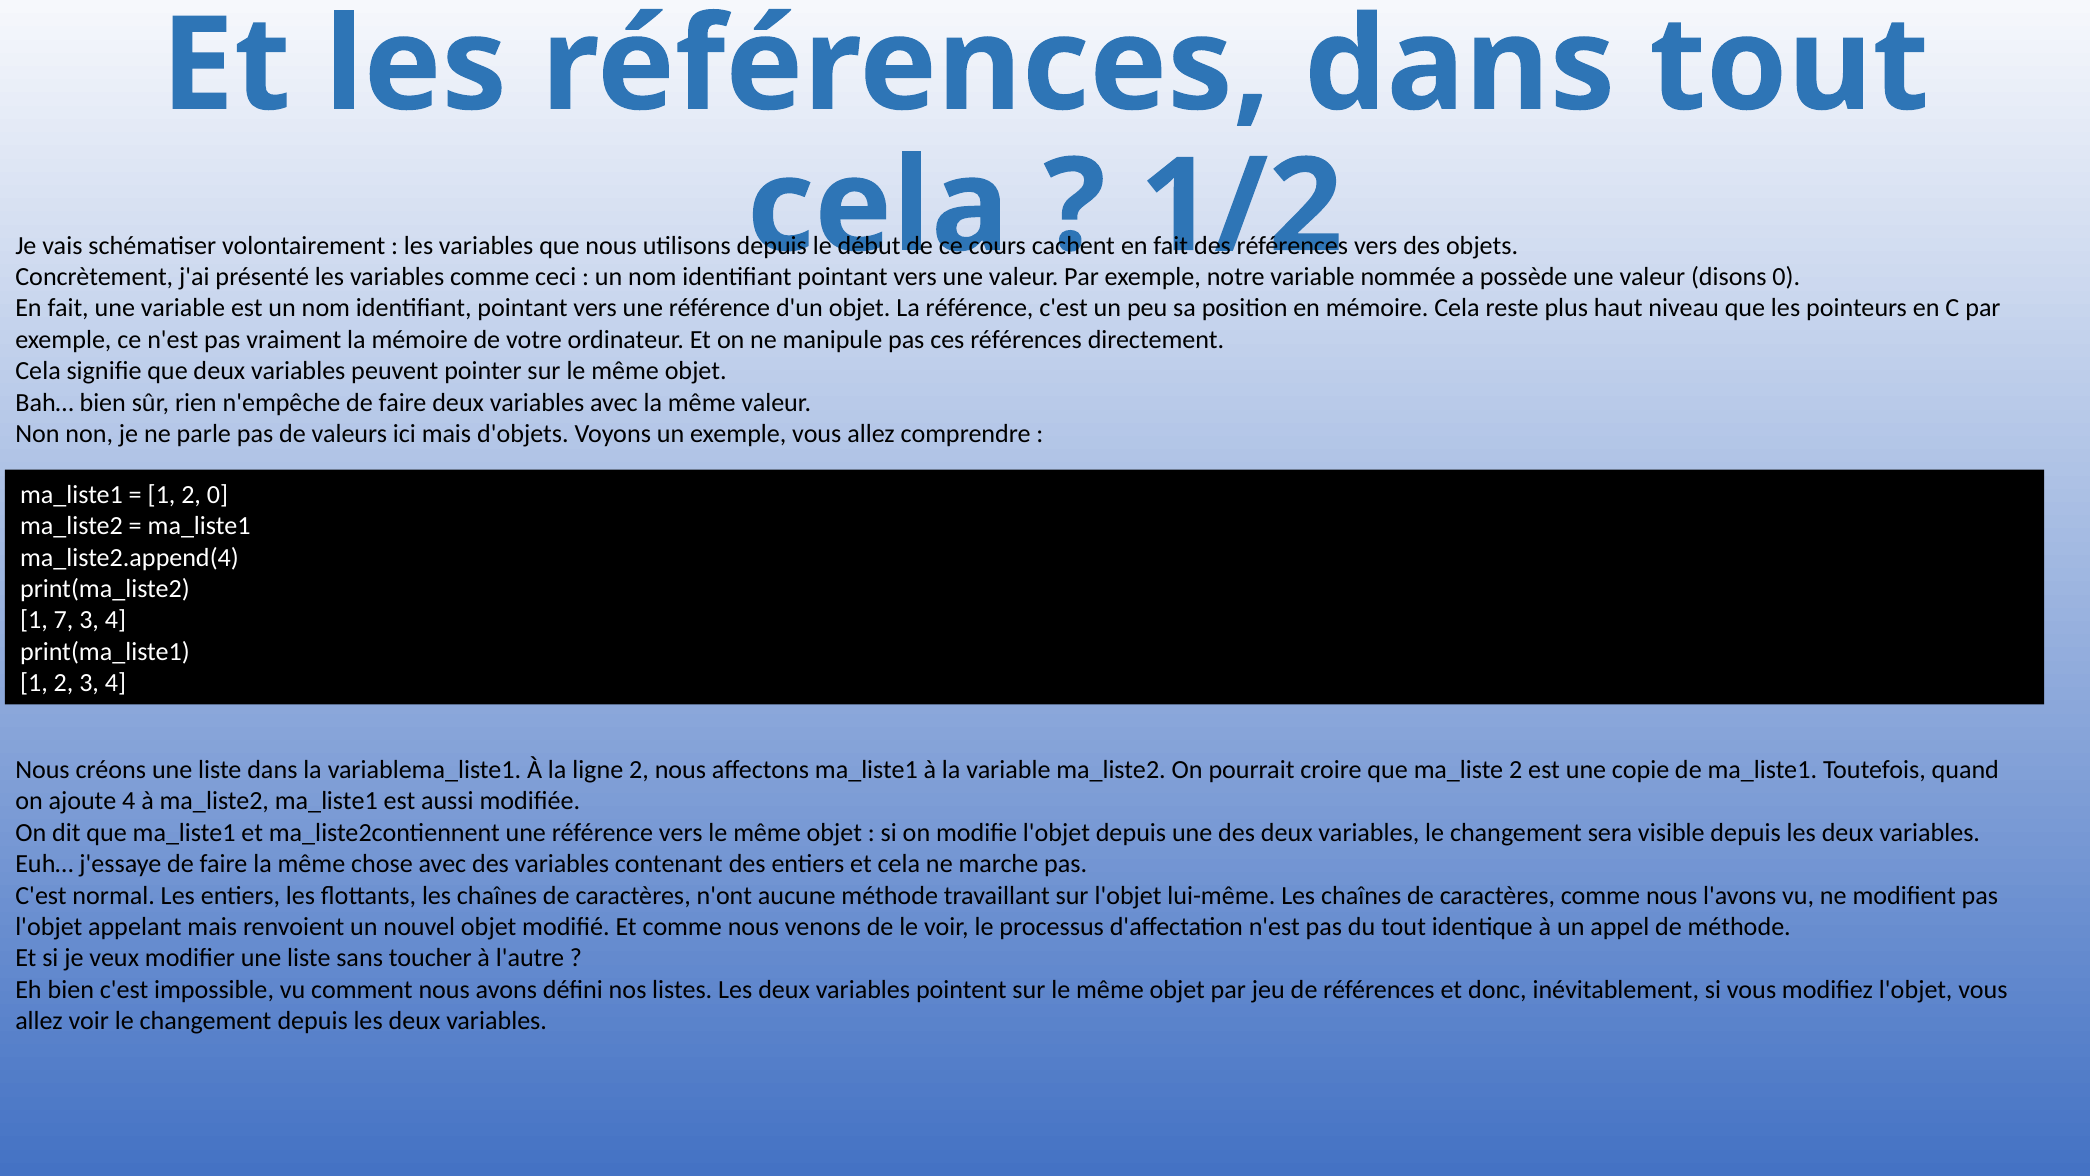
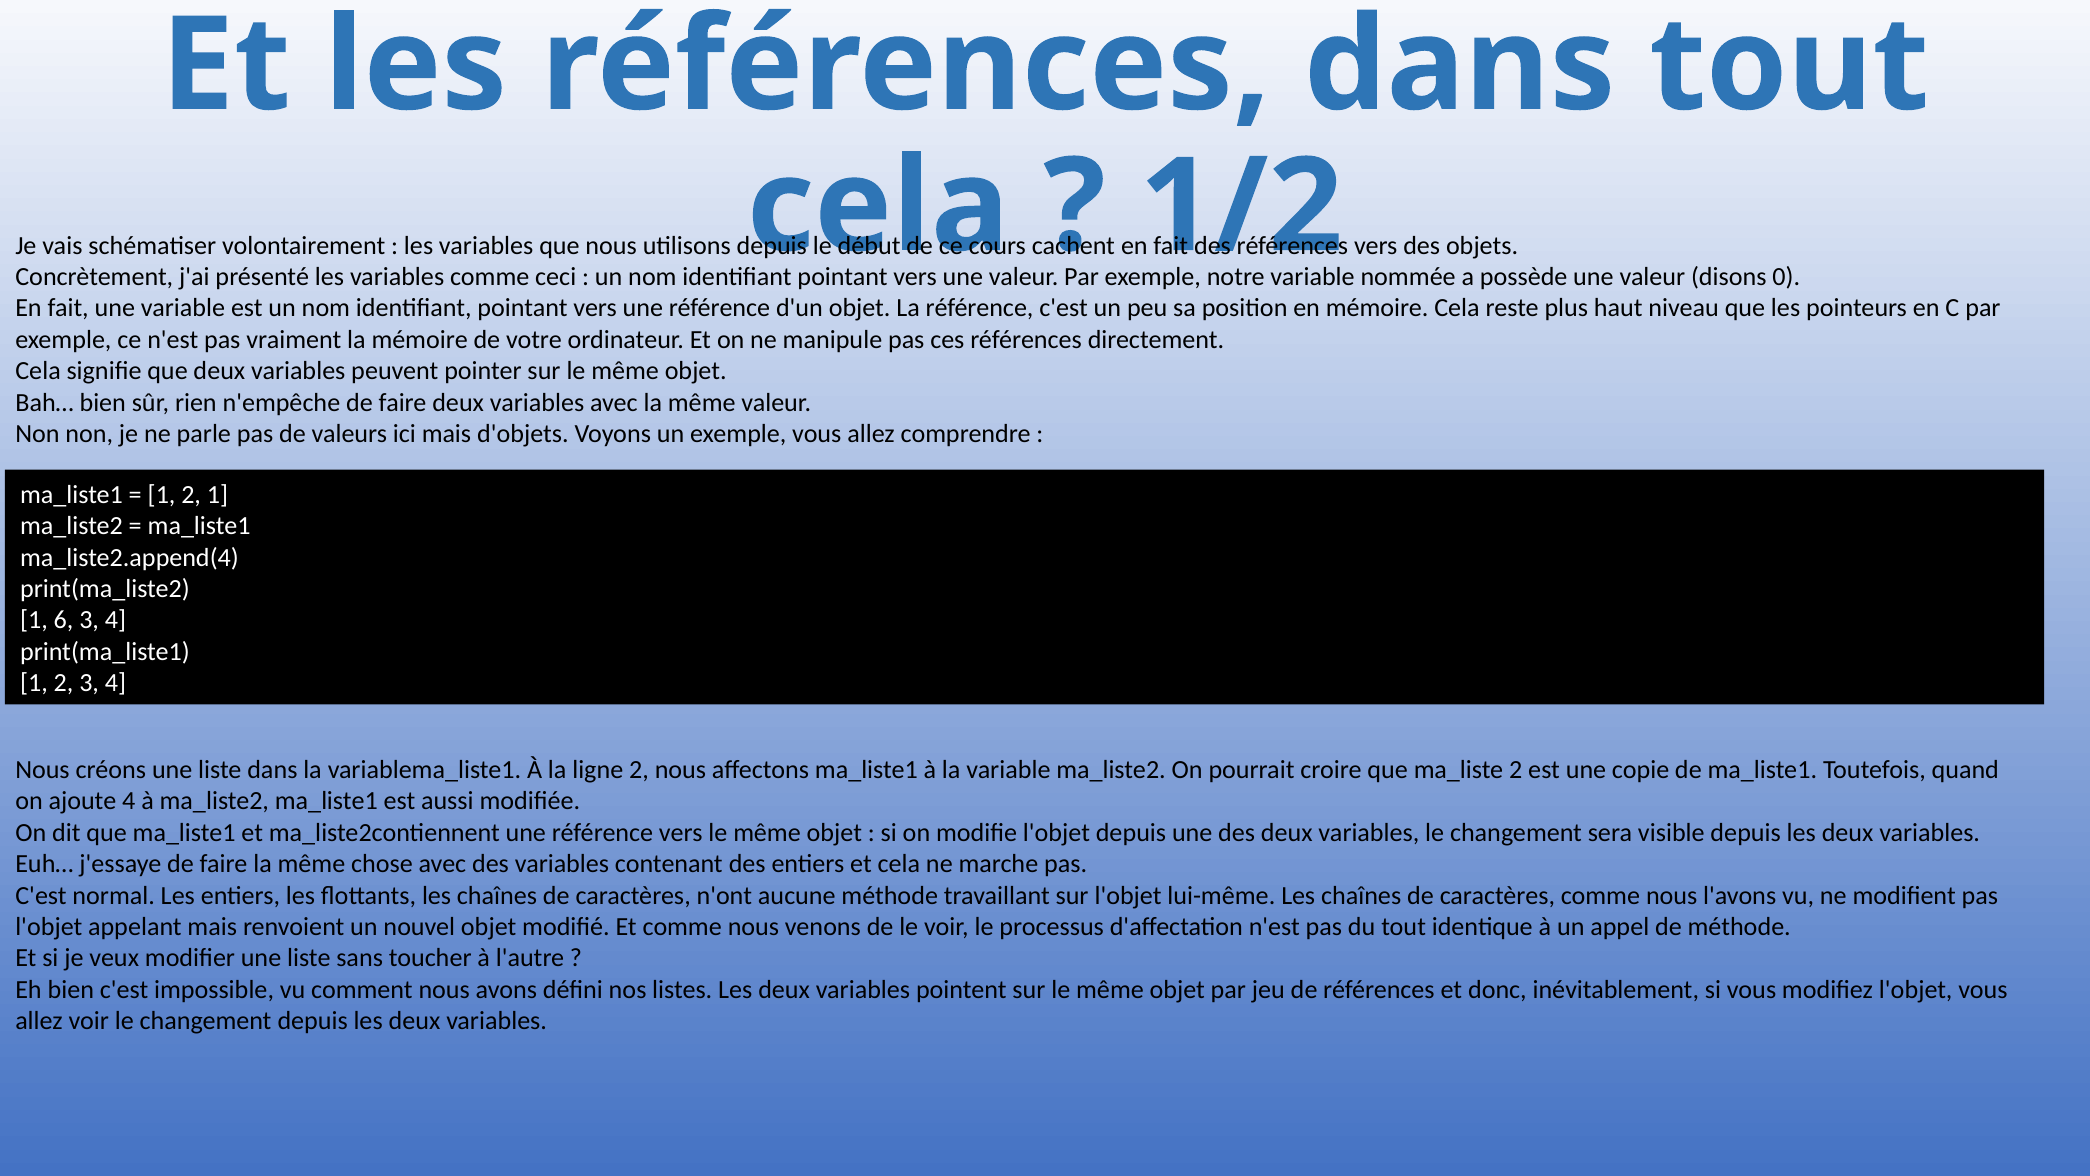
2 0: 0 -> 1
7: 7 -> 6
